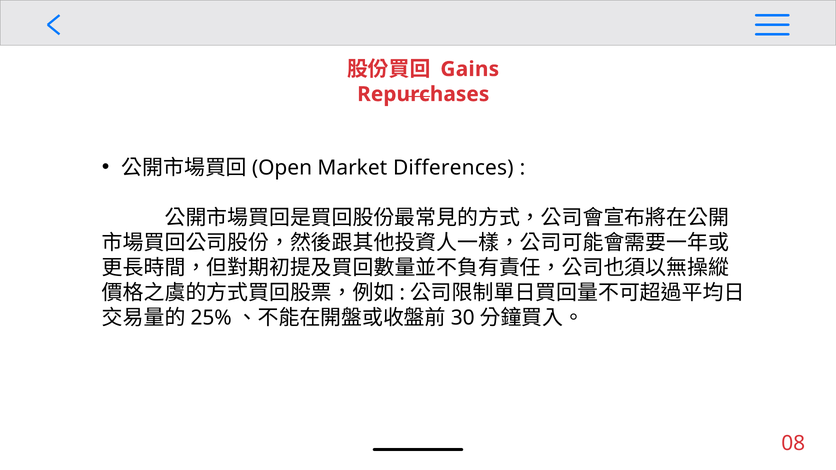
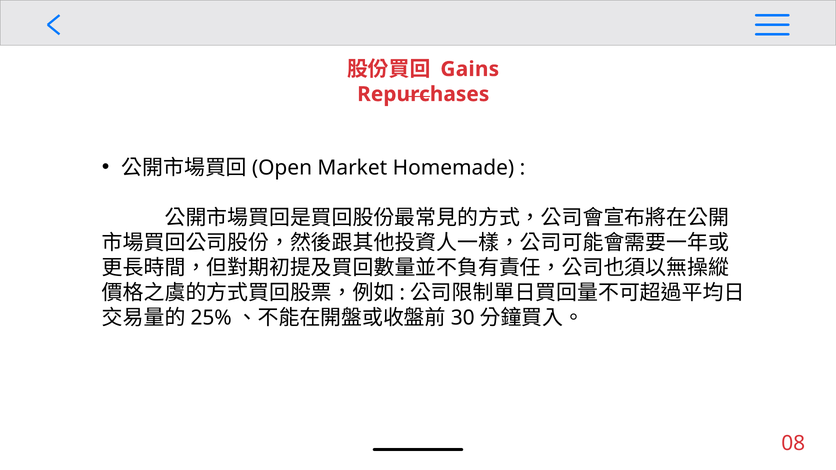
Differences: Differences -> Homemade
